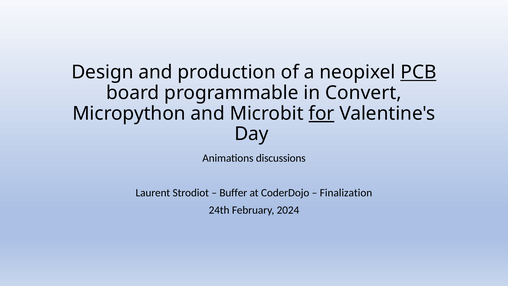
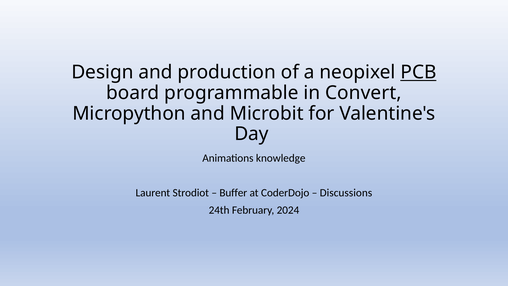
for underline: present -> none
discussions: discussions -> knowledge
Finalization: Finalization -> Discussions
